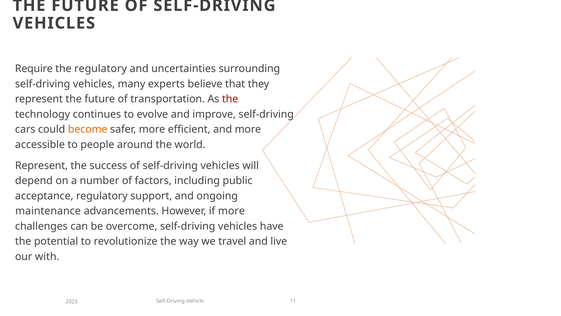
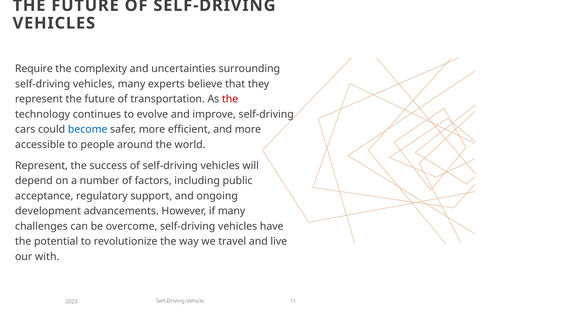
the regulatory: regulatory -> complexity
become colour: orange -> blue
maintenance: maintenance -> development
if more: more -> many
